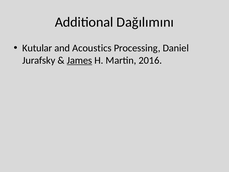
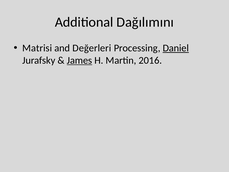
Kutular: Kutular -> Matrisi
Acoustics: Acoustics -> Değerleri
Daniel underline: none -> present
